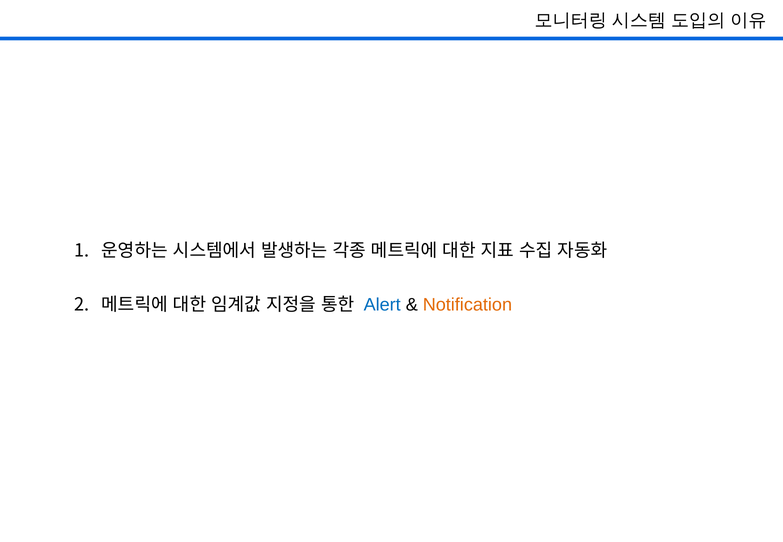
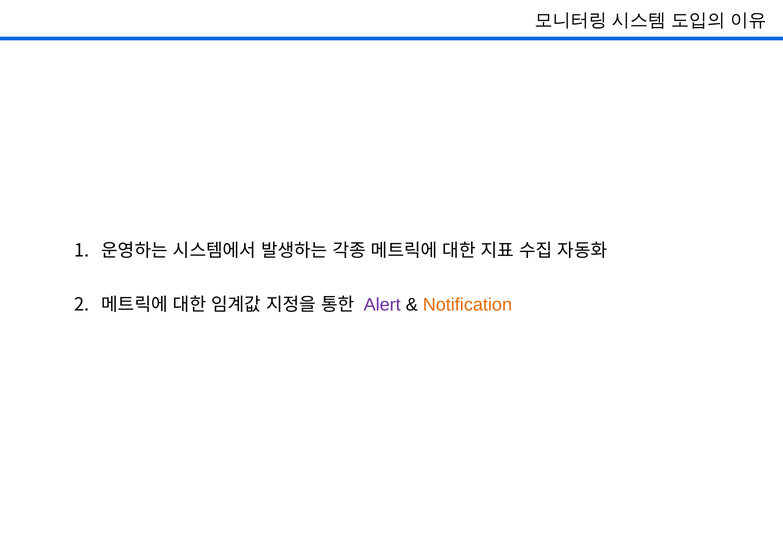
Alert colour: blue -> purple
